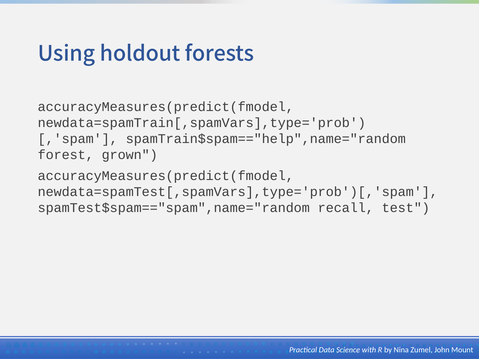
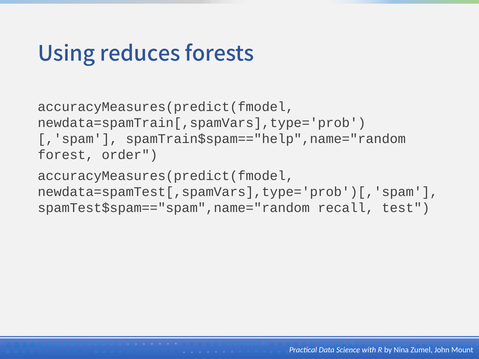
holdout: holdout -> reduces
grown: grown -> order
